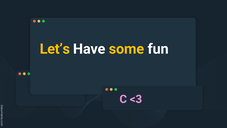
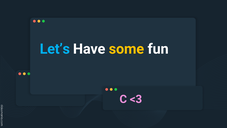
Let’s colour: yellow -> light blue
